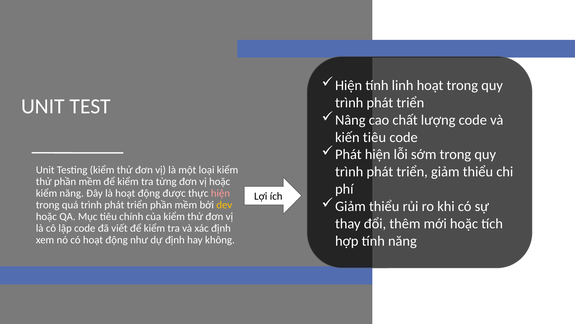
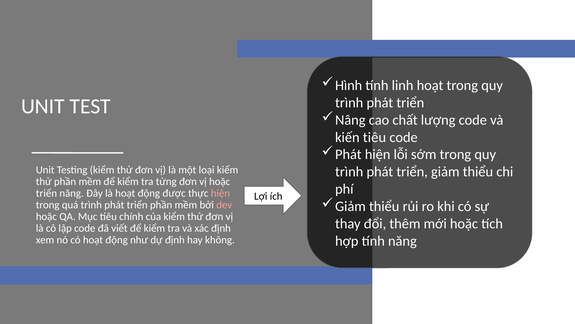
Hiện at (349, 85): Hiện -> Hình
kiểm at (46, 193): kiểm -> triển
dev colour: yellow -> pink
